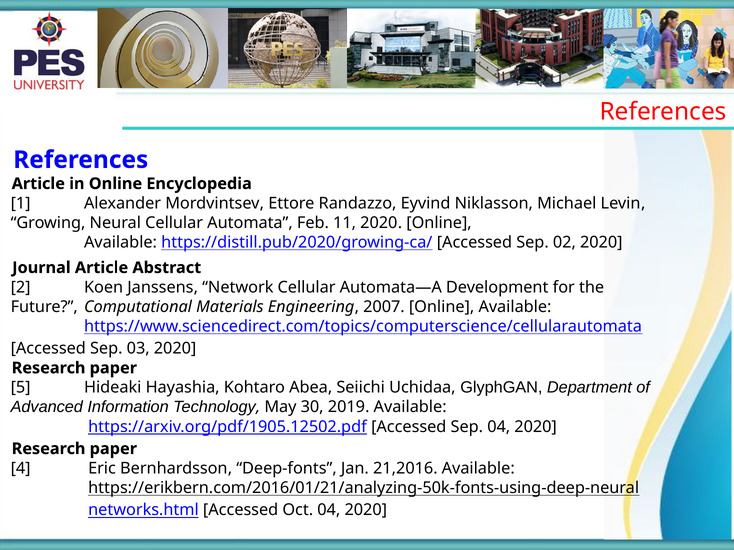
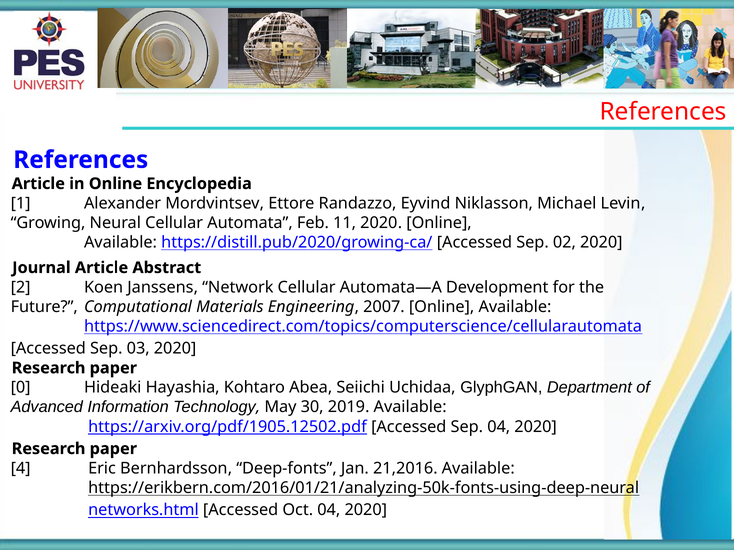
5: 5 -> 0
